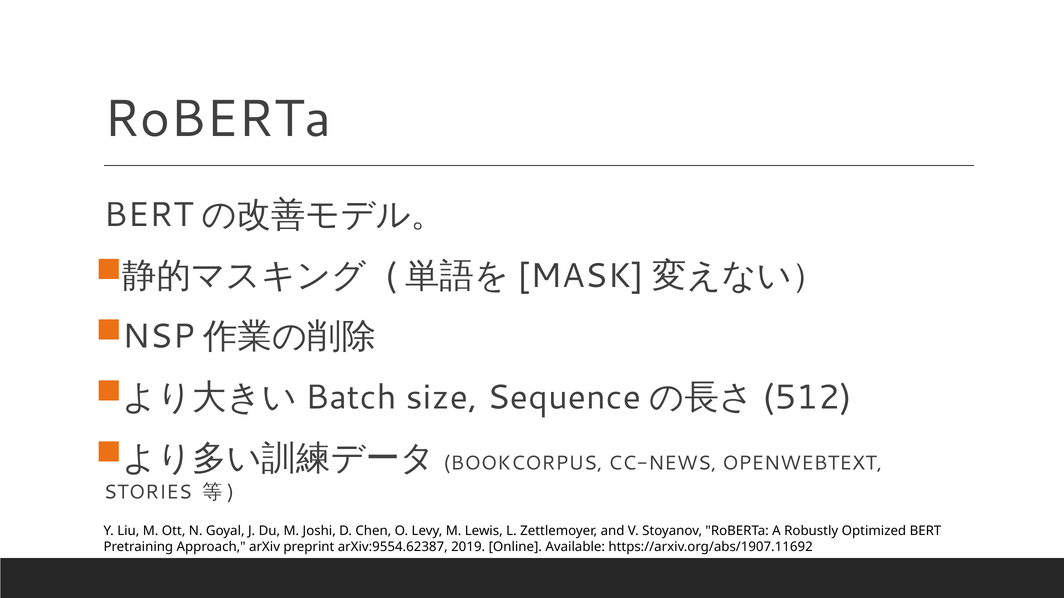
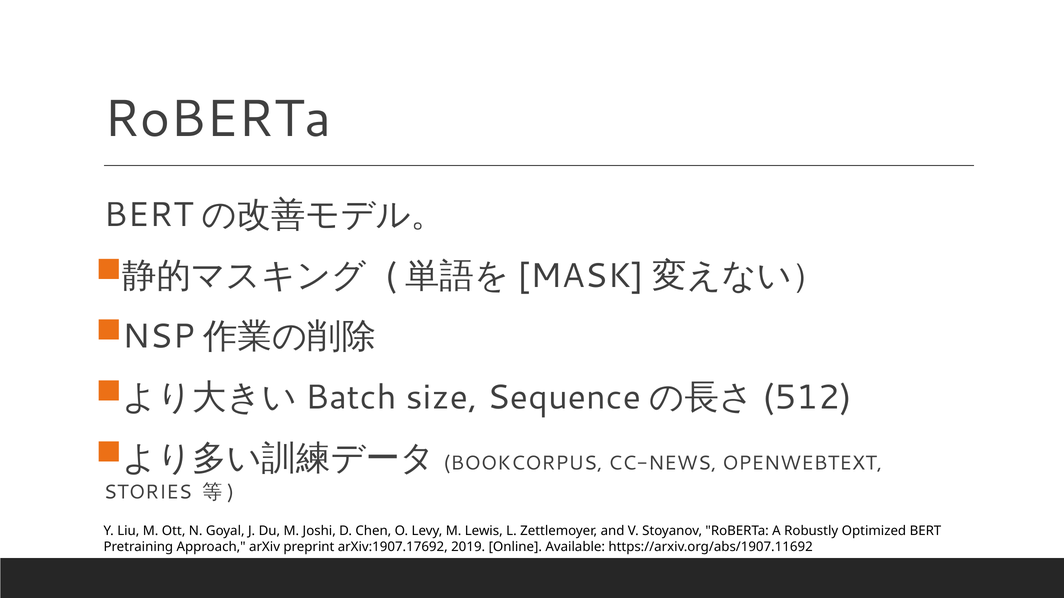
arXiv:9554.62387: arXiv:9554.62387 -> arXiv:1907.17692
